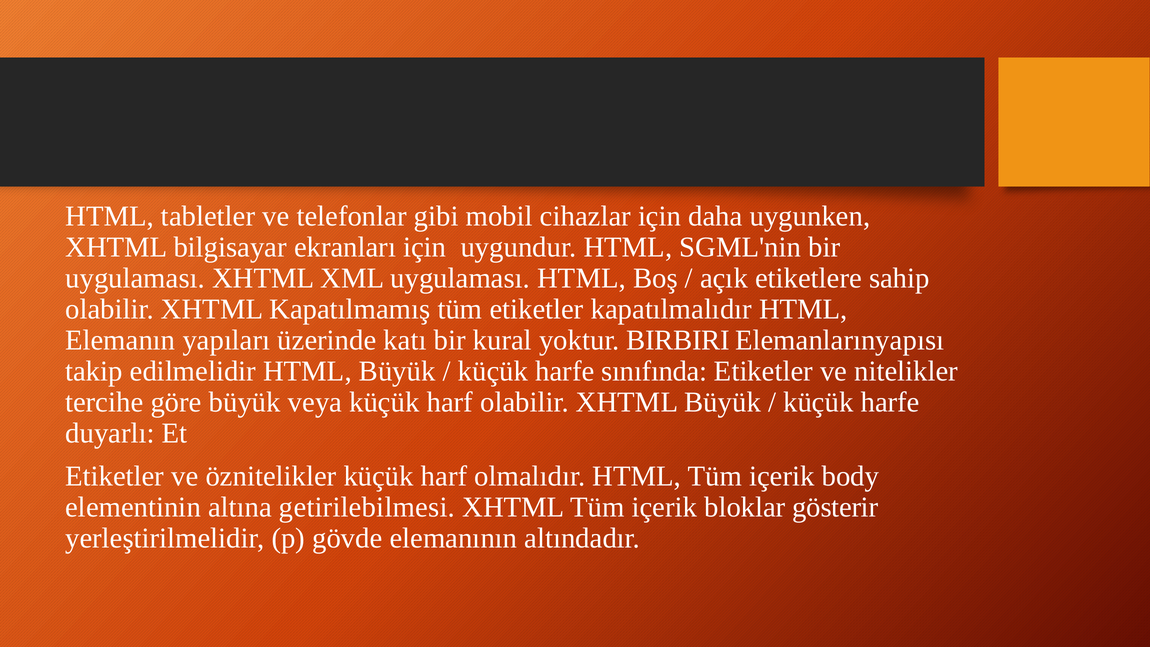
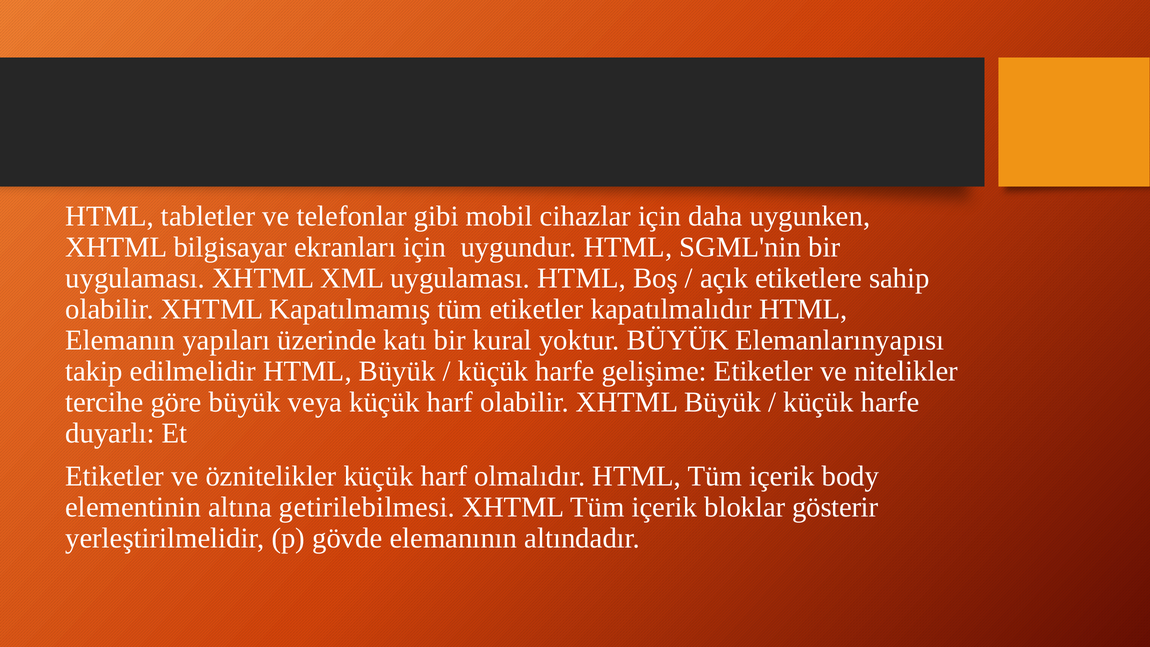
yoktur BIRBIRI: BIRBIRI -> BÜYÜK
sınıfında: sınıfında -> gelişime
